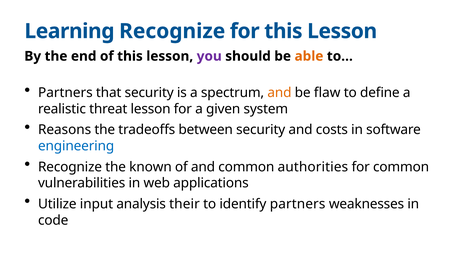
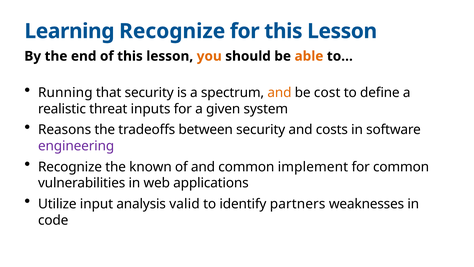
you colour: purple -> orange
Partners at (65, 93): Partners -> Running
flaw: flaw -> cost
threat lesson: lesson -> inputs
engineering colour: blue -> purple
authorities: authorities -> implement
their: their -> valid
